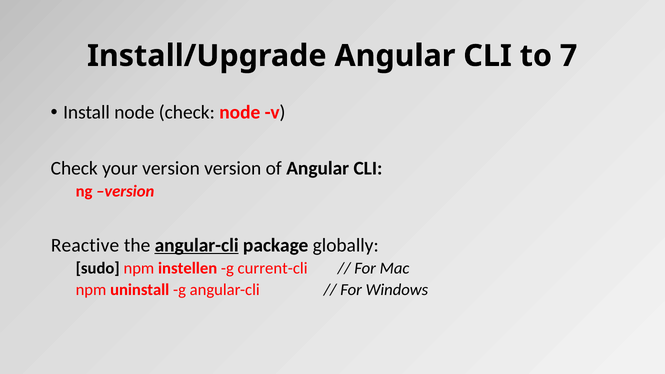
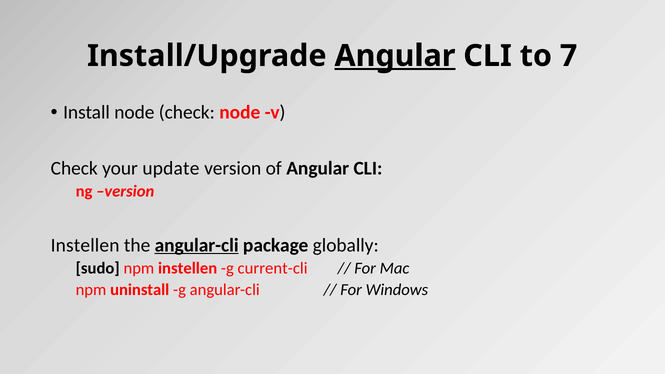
Angular at (395, 56) underline: none -> present
your version: version -> update
Reactive at (85, 245): Reactive -> Instellen
